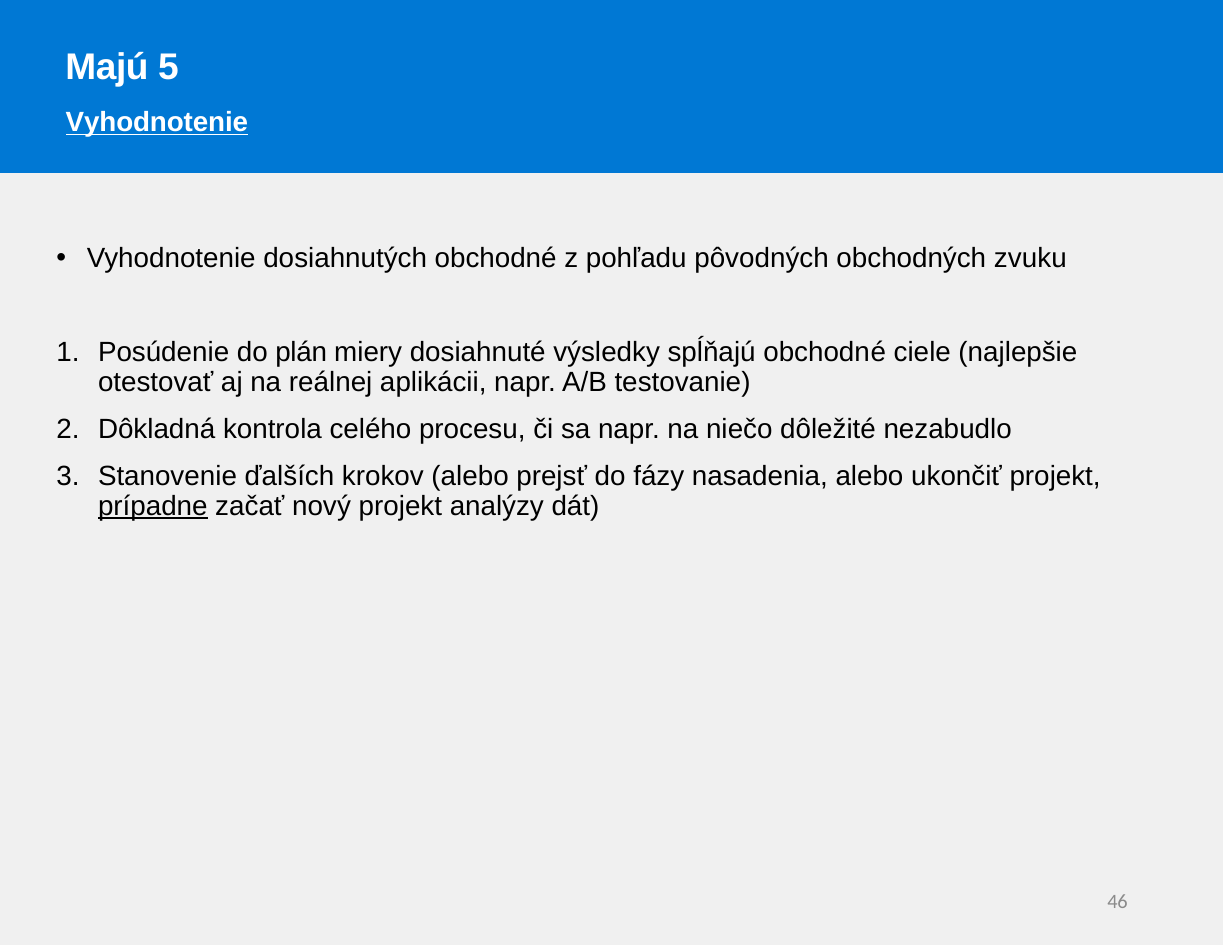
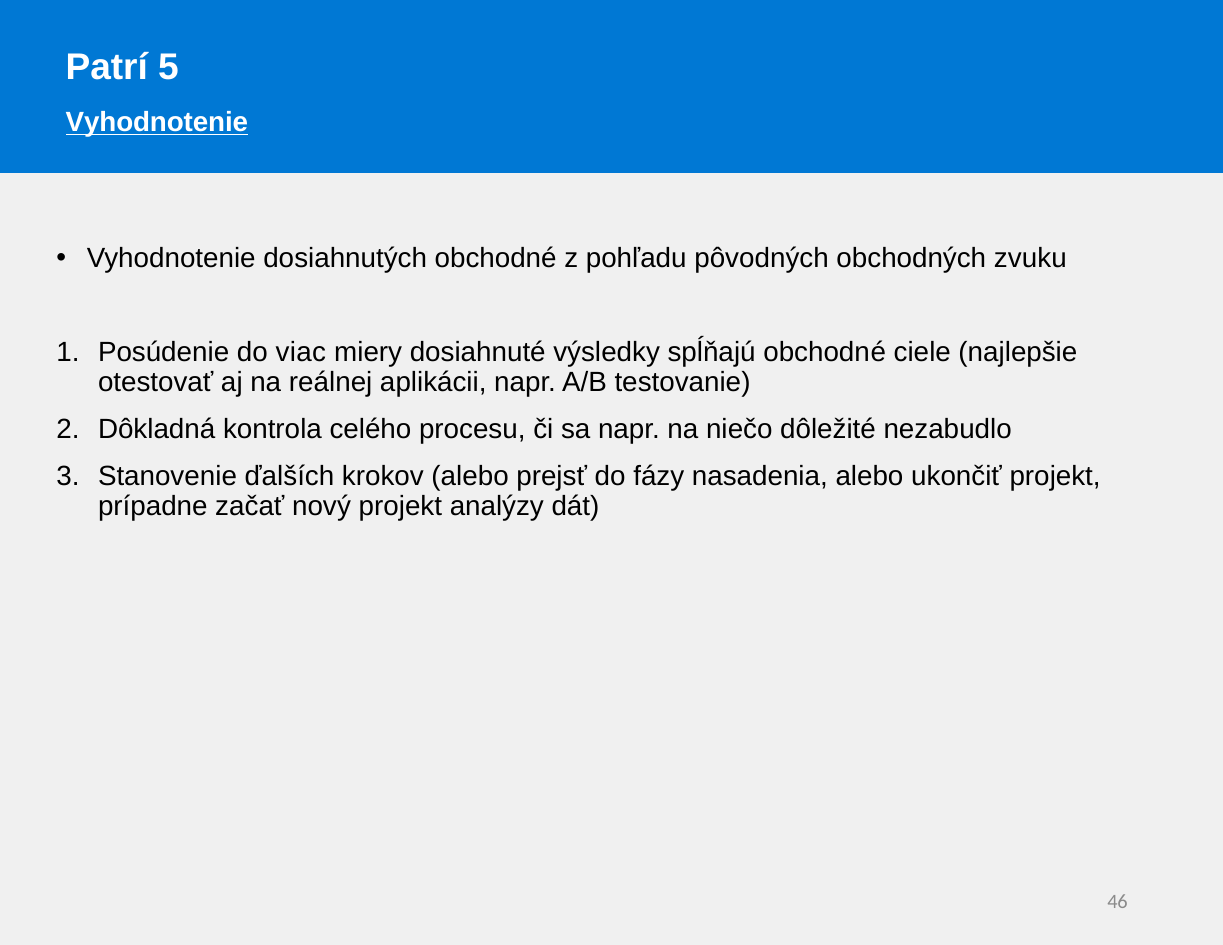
Majú: Majú -> Patrí
plán: plán -> viac
prípadne underline: present -> none
